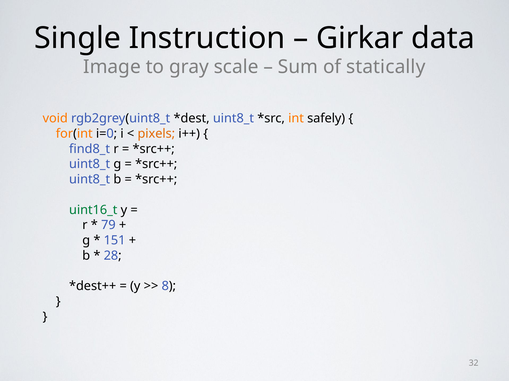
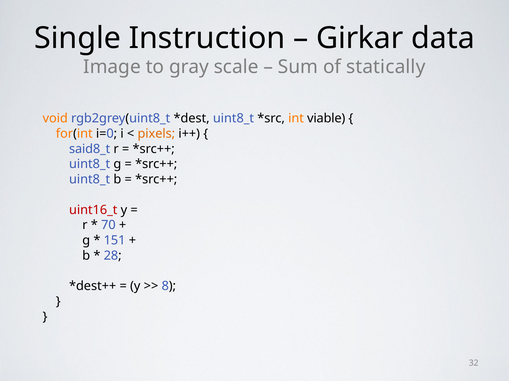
safely: safely -> viable
find8_t: find8_t -> said8_t
uint16_t colour: green -> red
79: 79 -> 70
